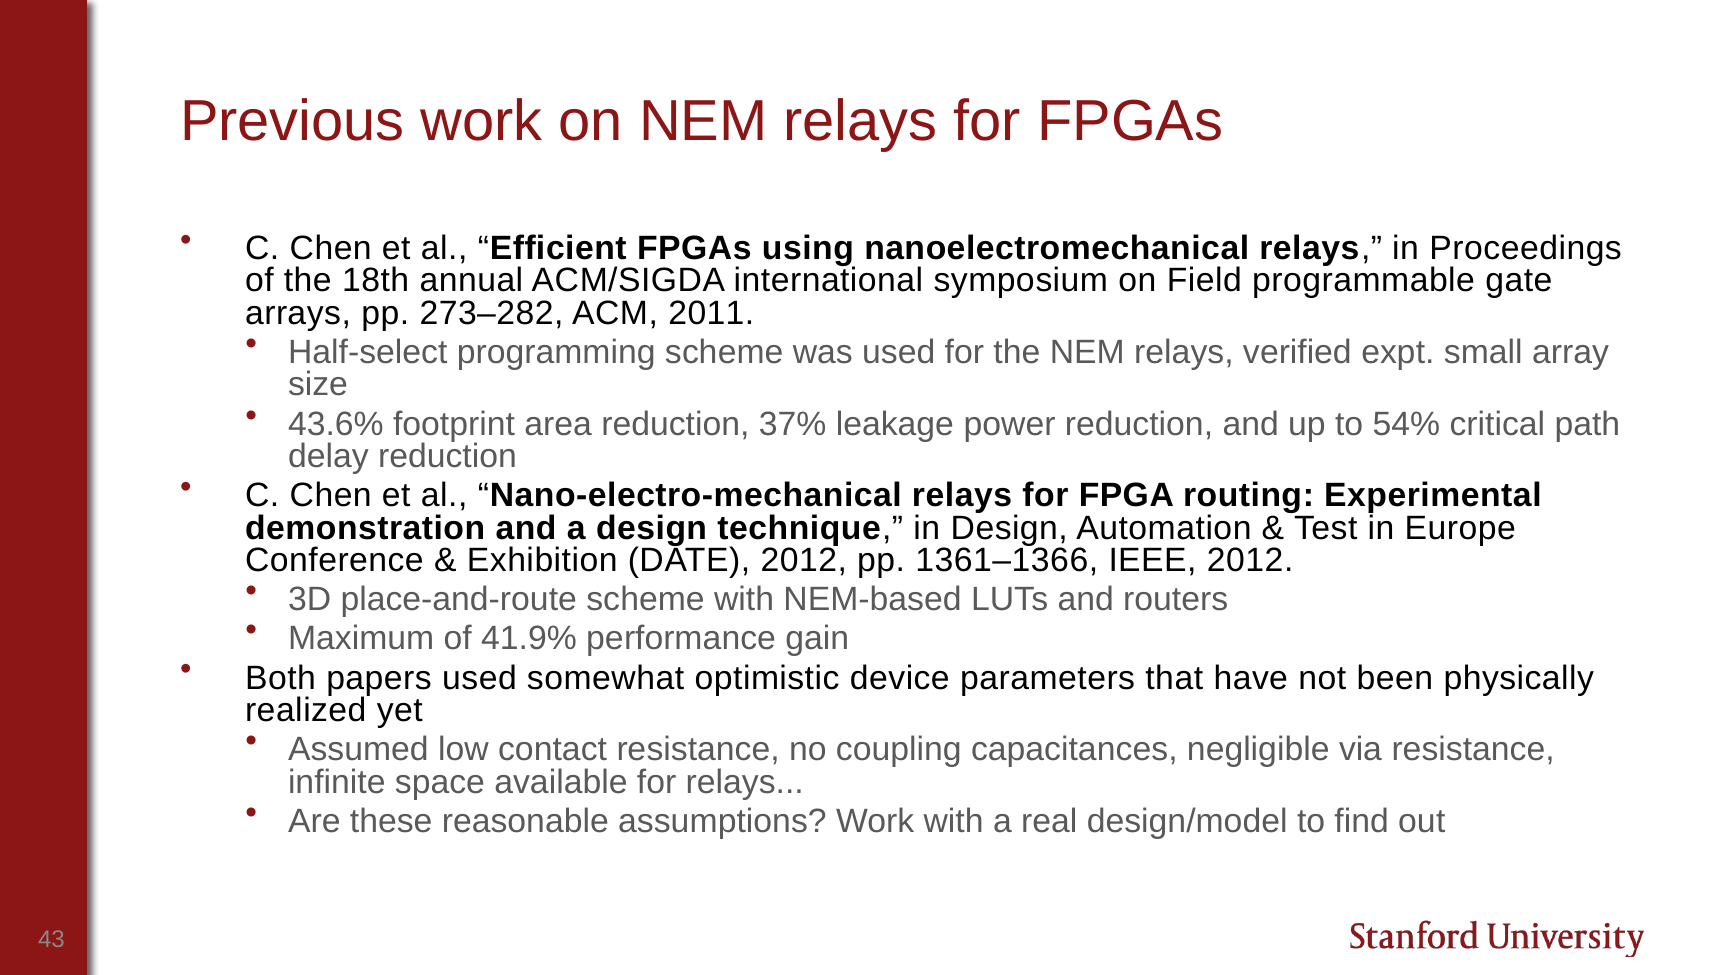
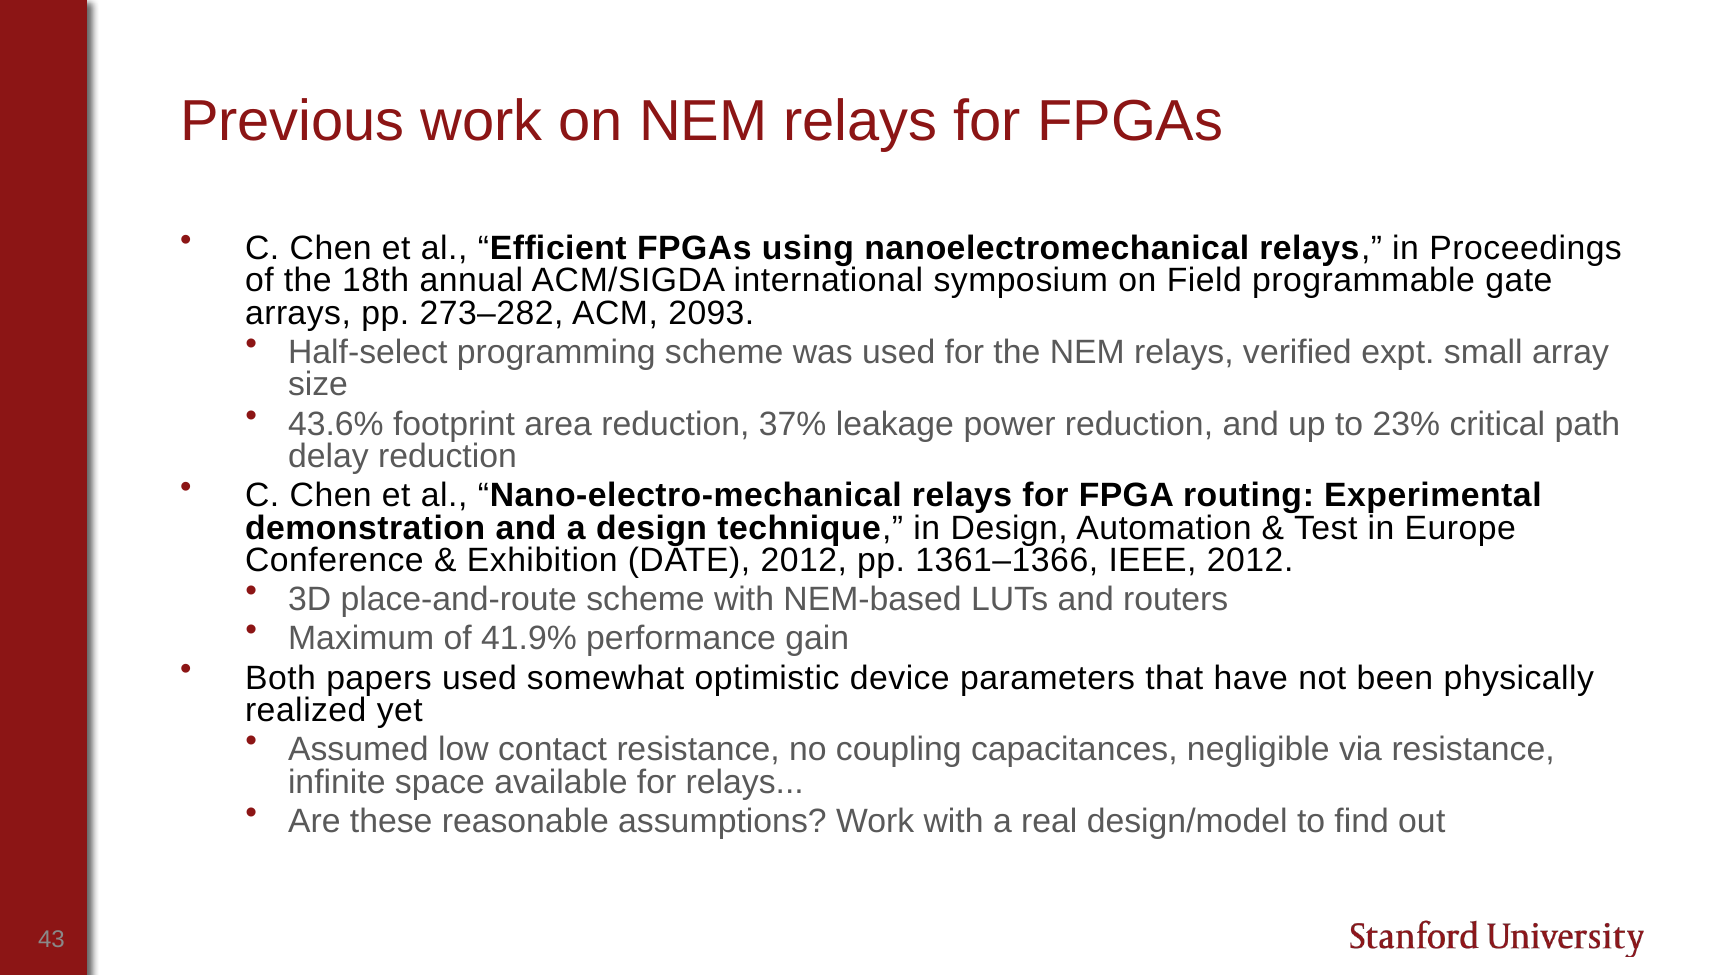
2011: 2011 -> 2093
54%: 54% -> 23%
